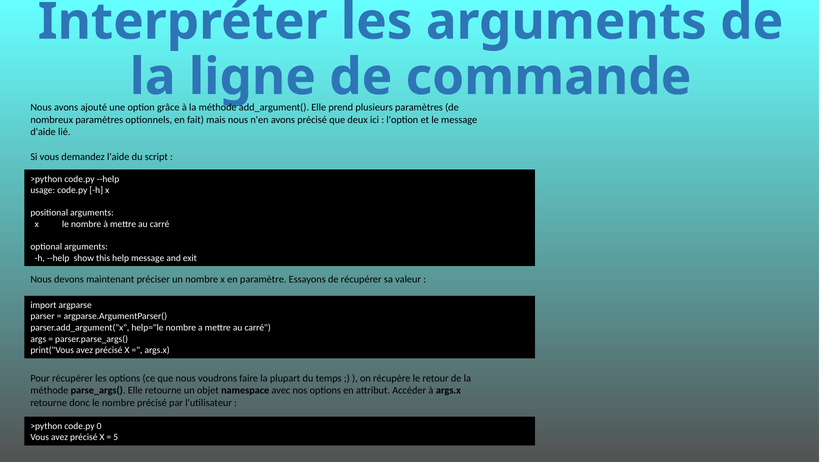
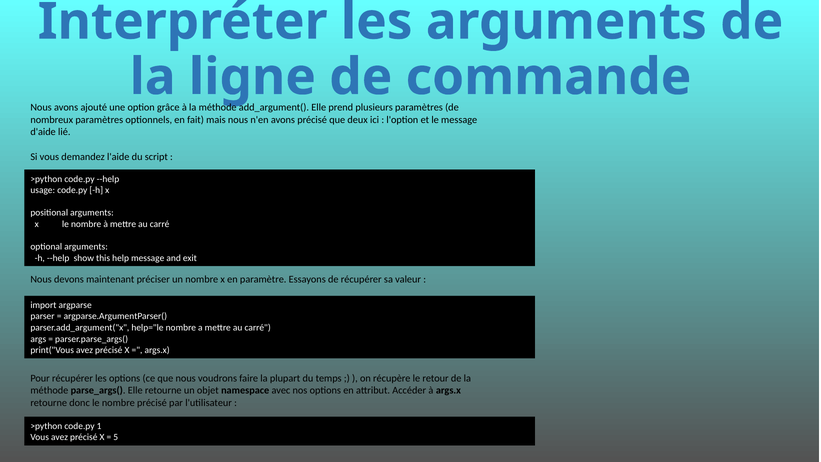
0: 0 -> 1
